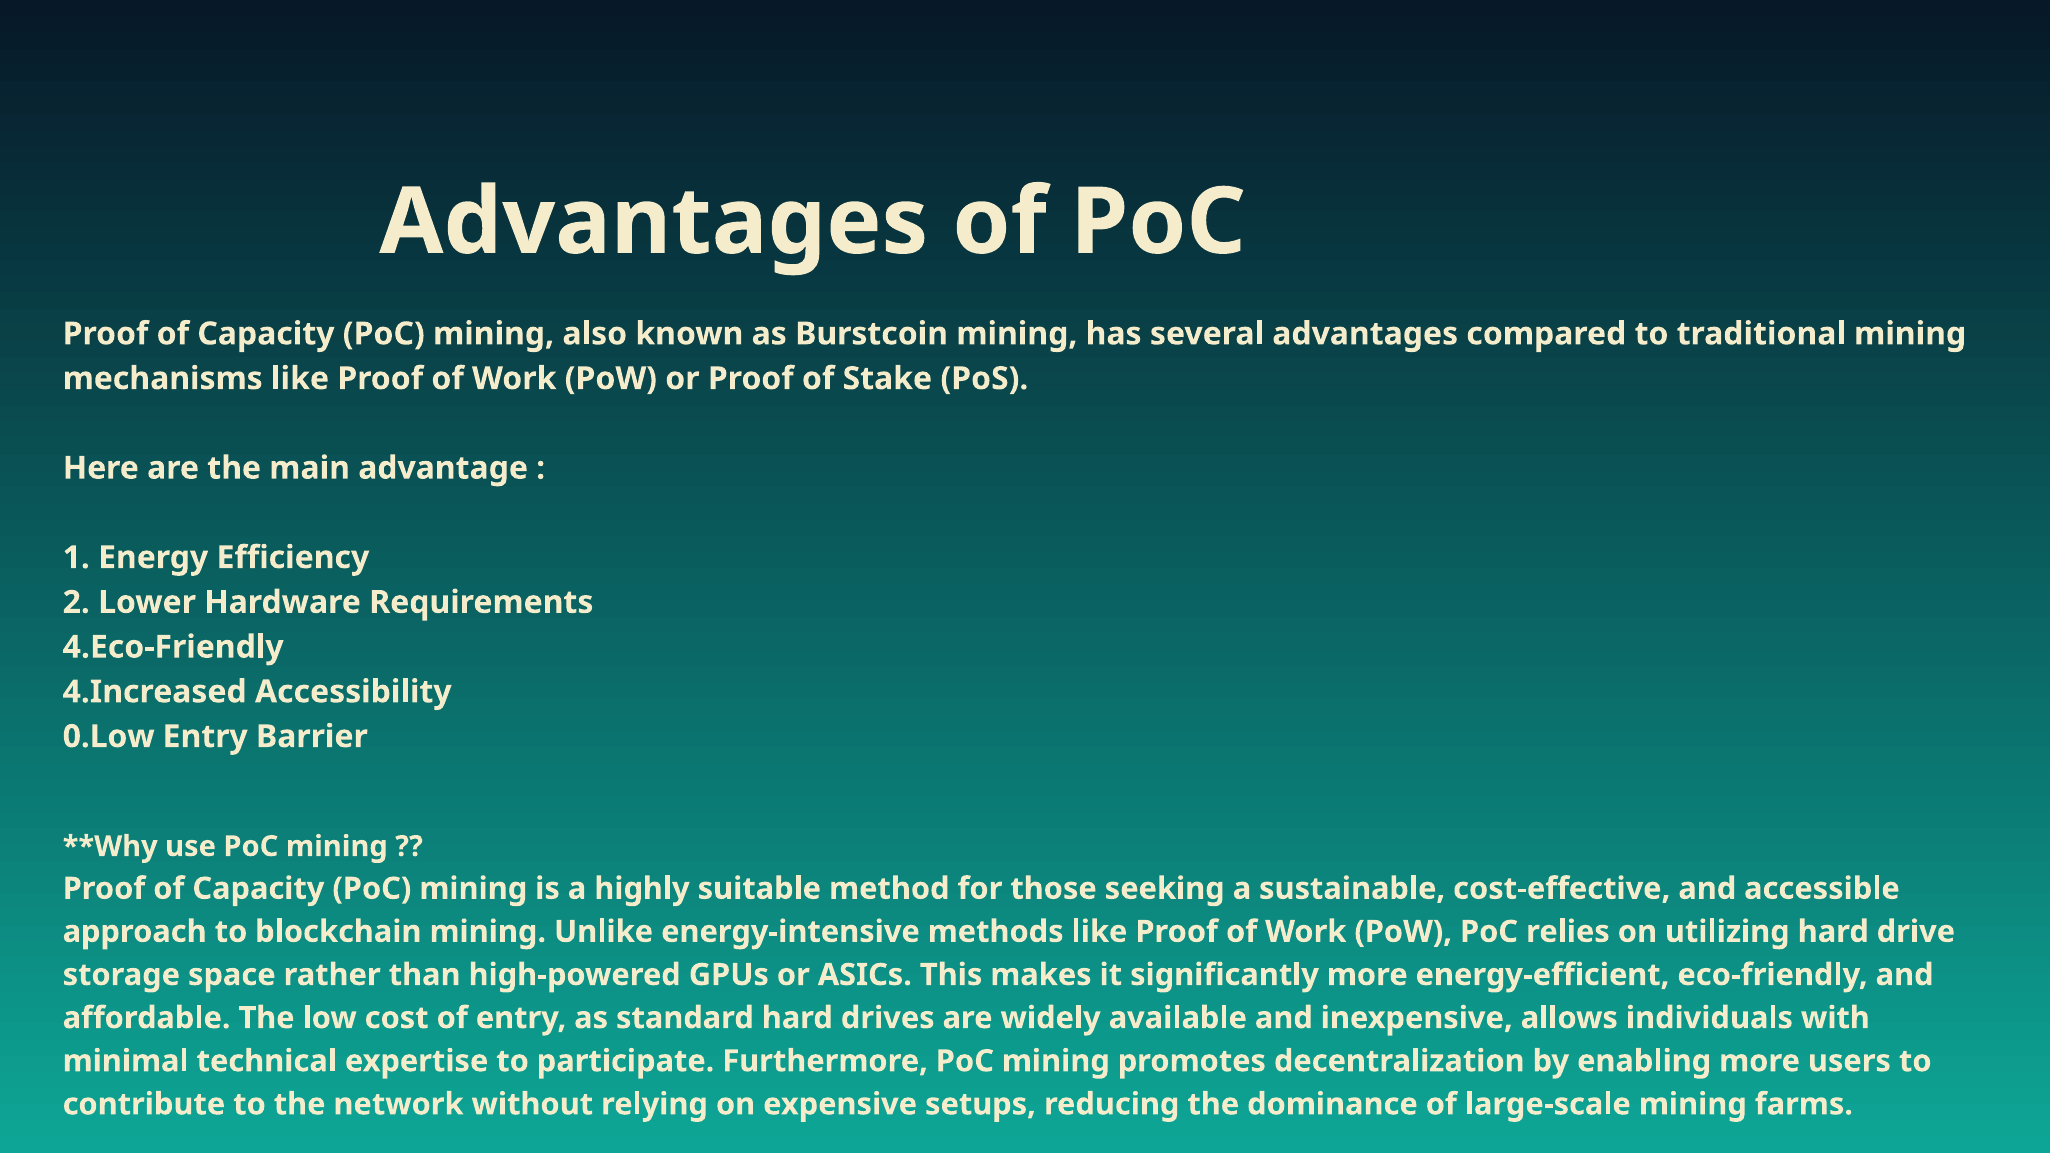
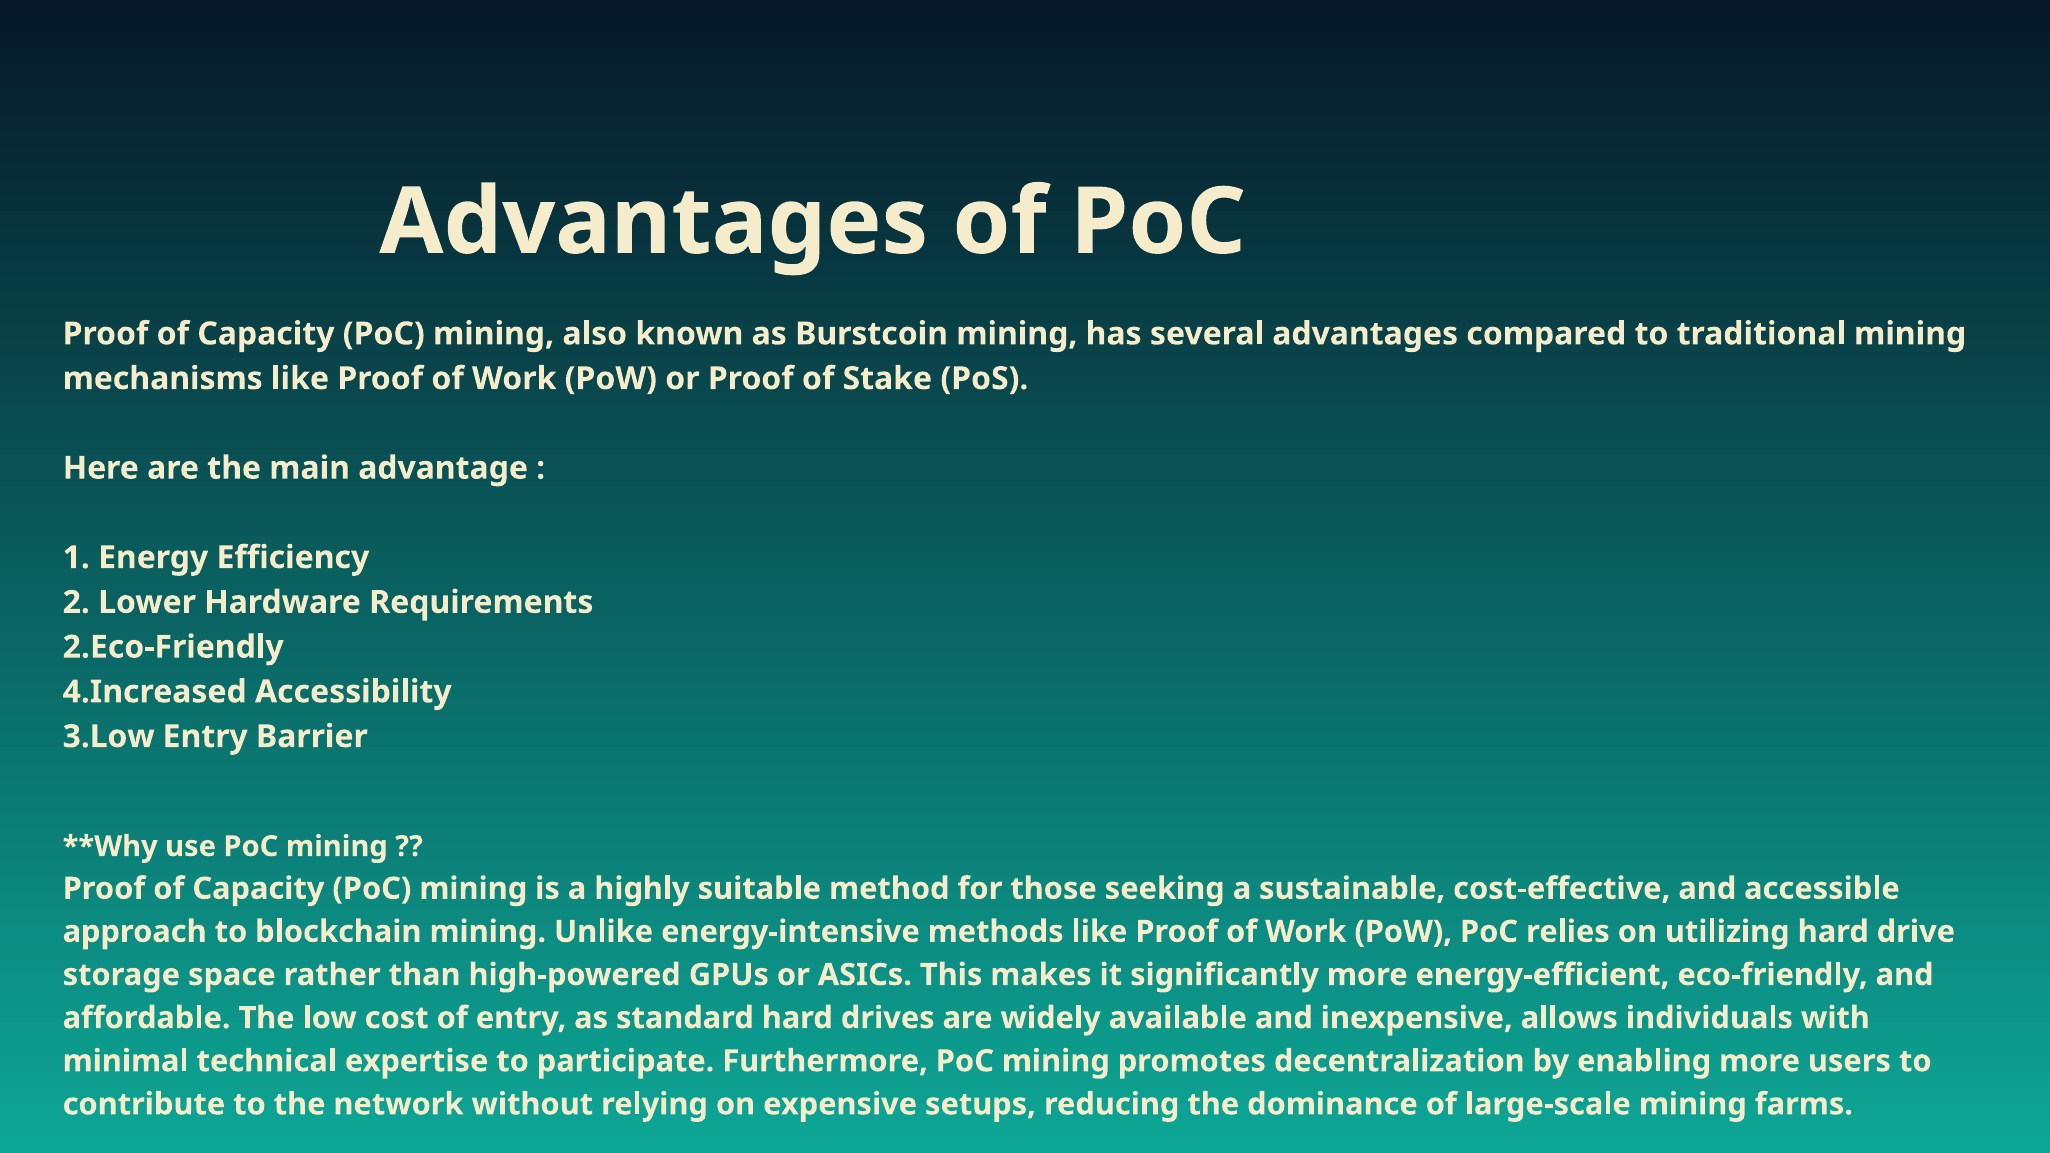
4.Eco-Friendly: 4.Eco-Friendly -> 2.Eco-Friendly
0.Low: 0.Low -> 3.Low
